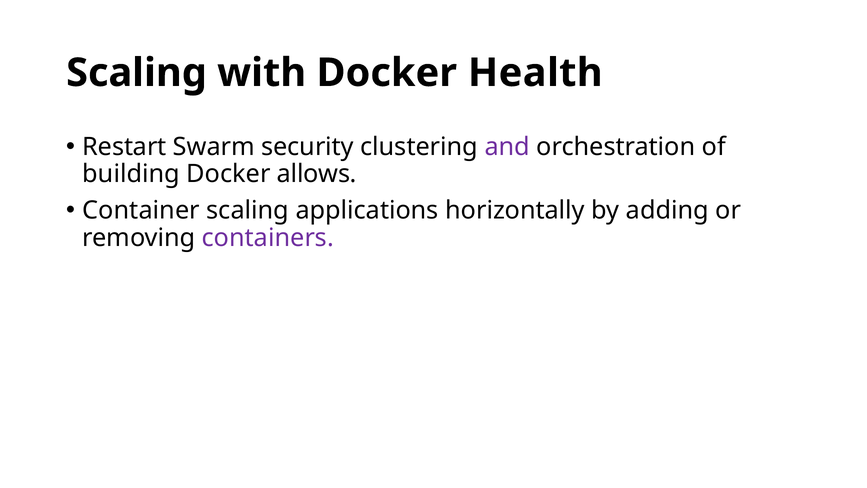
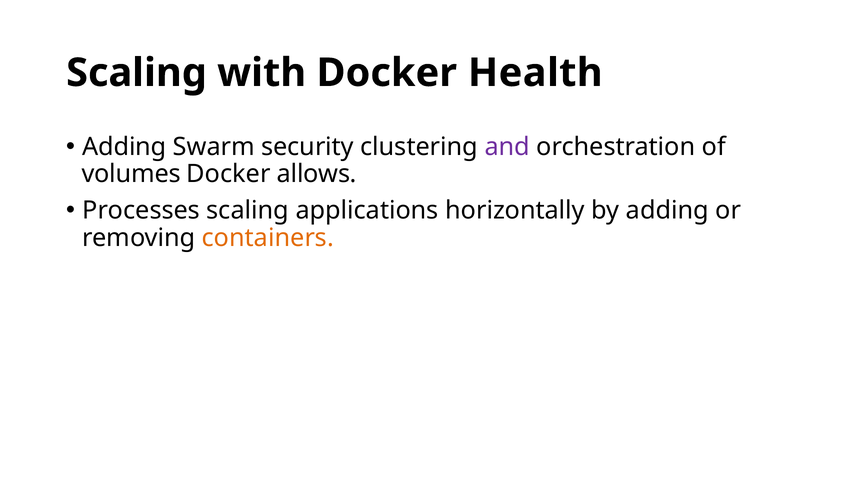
Restart at (124, 147): Restart -> Adding
building: building -> volumes
Container: Container -> Processes
containers colour: purple -> orange
